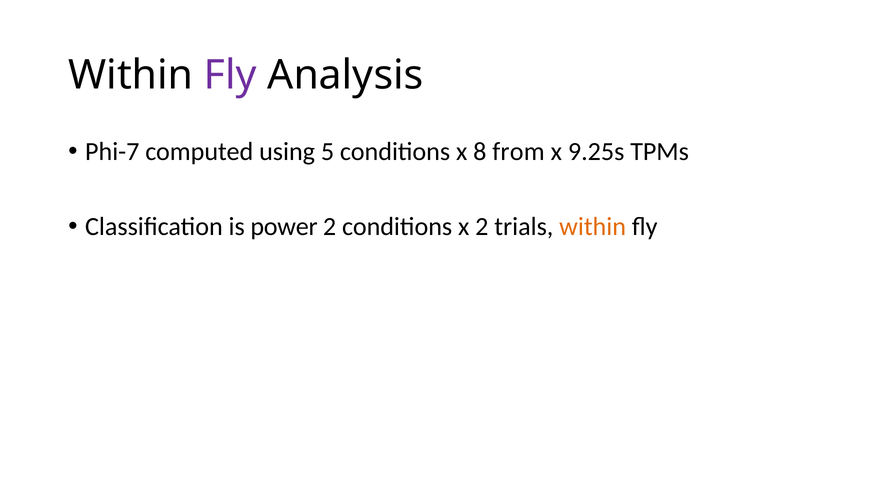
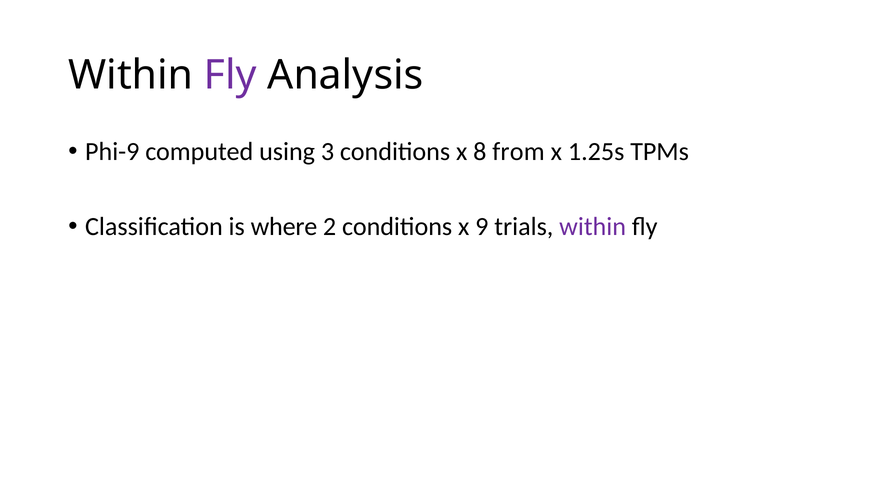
Phi-7: Phi-7 -> Phi-9
5: 5 -> 3
9.25s: 9.25s -> 1.25s
power: power -> where
x 2: 2 -> 9
within at (593, 227) colour: orange -> purple
